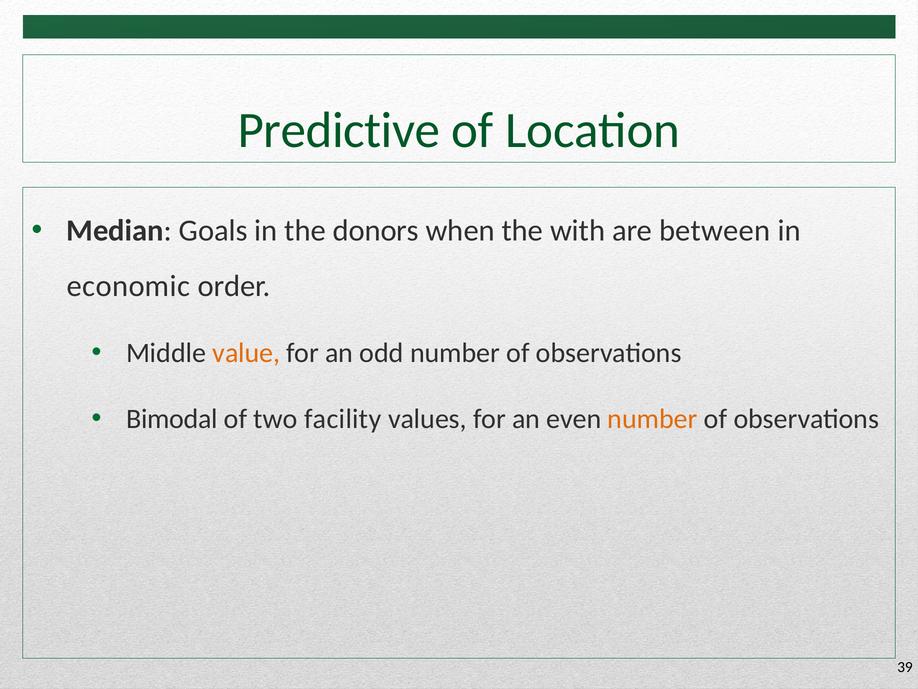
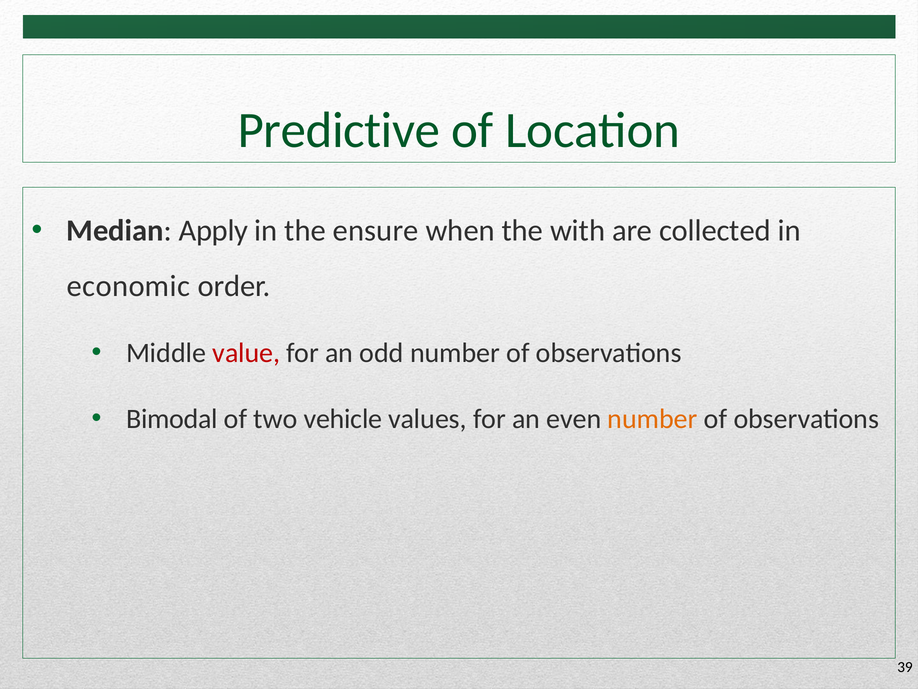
Goals: Goals -> Apply
donors: donors -> ensure
between: between -> collected
value colour: orange -> red
facility: facility -> vehicle
